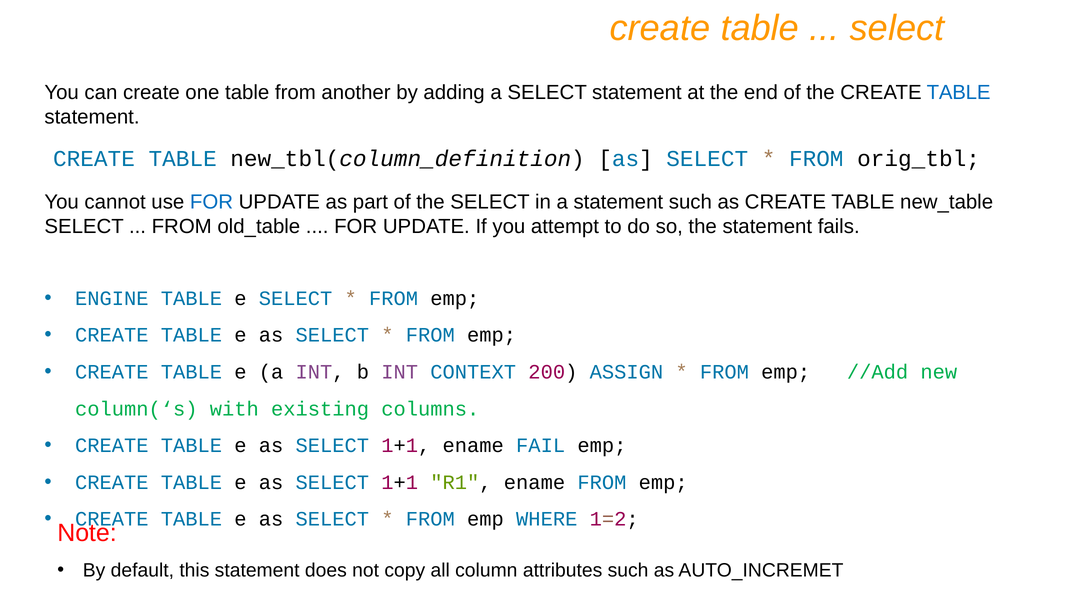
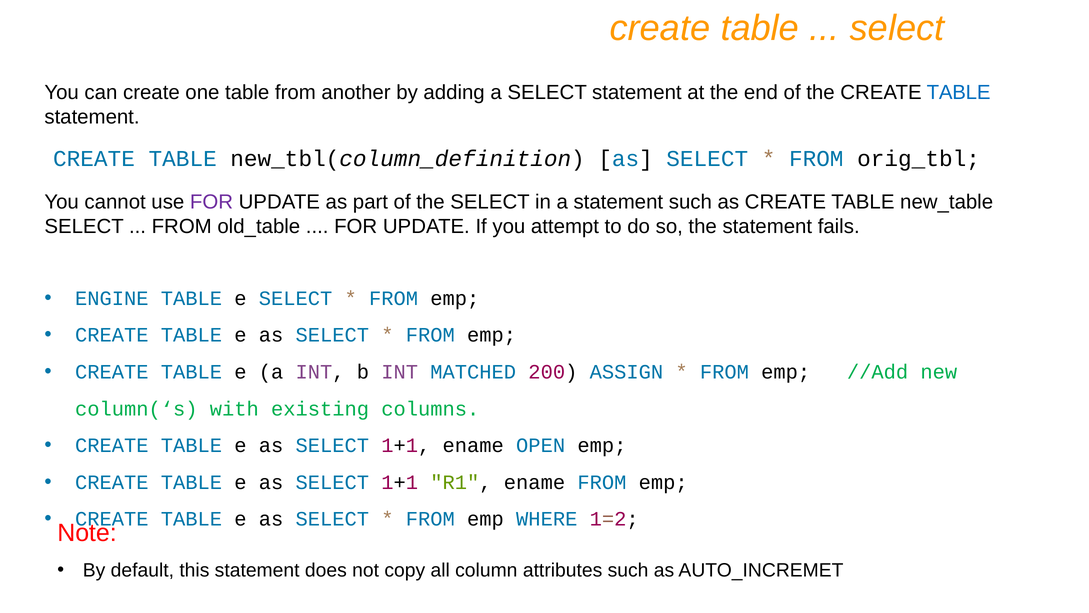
FOR at (211, 202) colour: blue -> purple
CONTEXT: CONTEXT -> MATCHED
FAIL: FAIL -> OPEN
